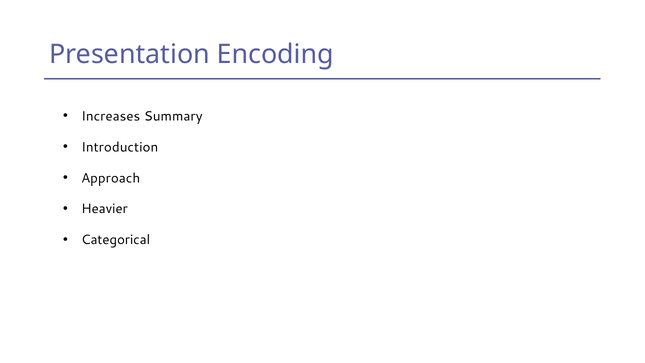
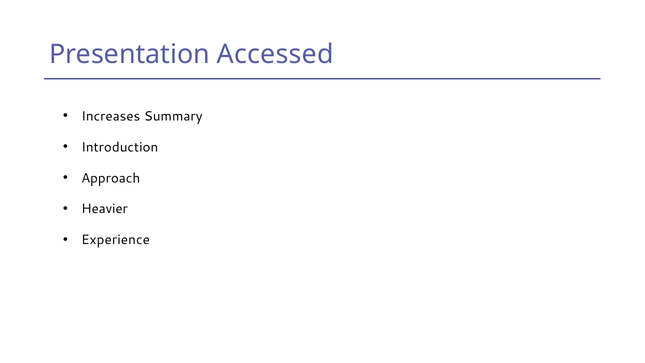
Encoding: Encoding -> Accessed
Categorical: Categorical -> Experience
